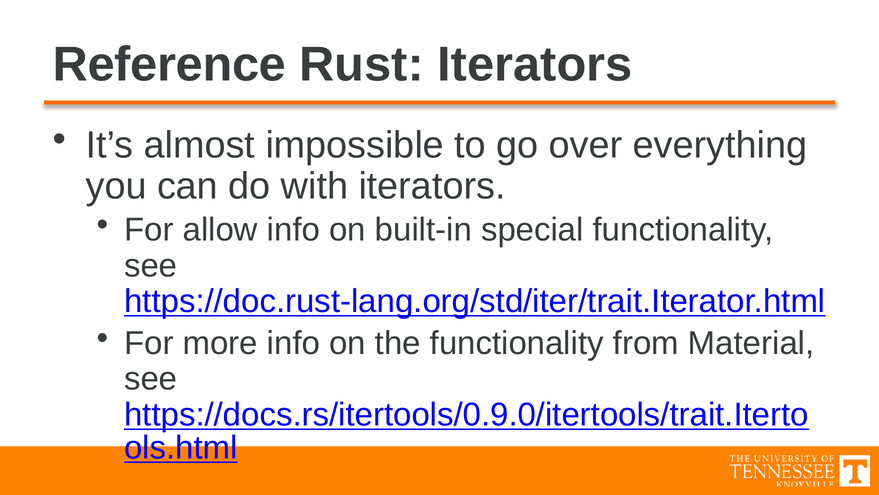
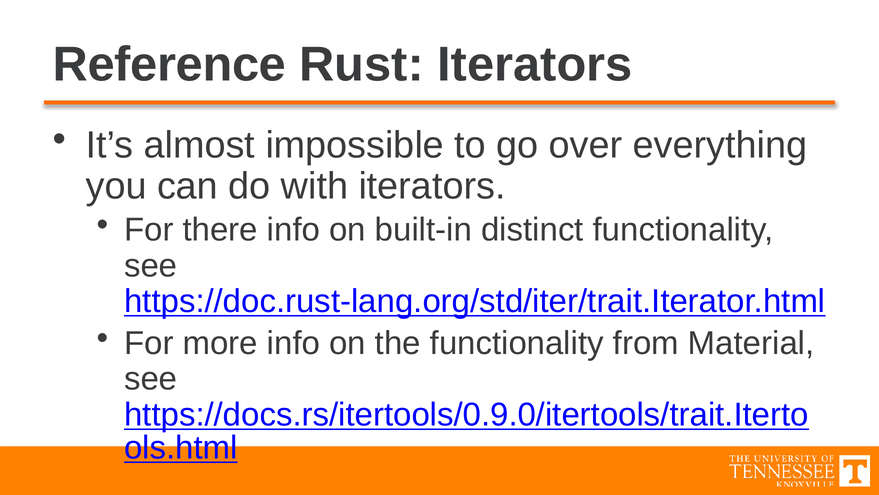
allow: allow -> there
special: special -> distinct
